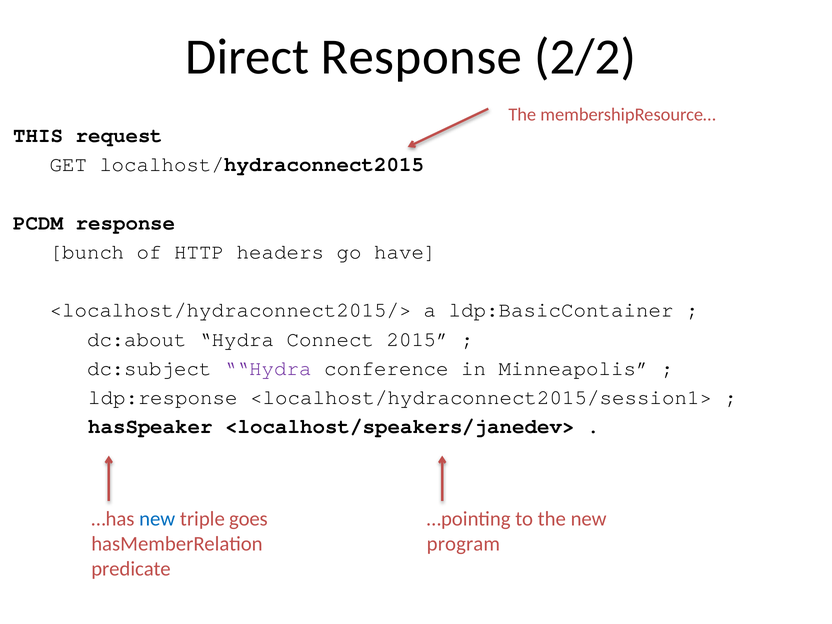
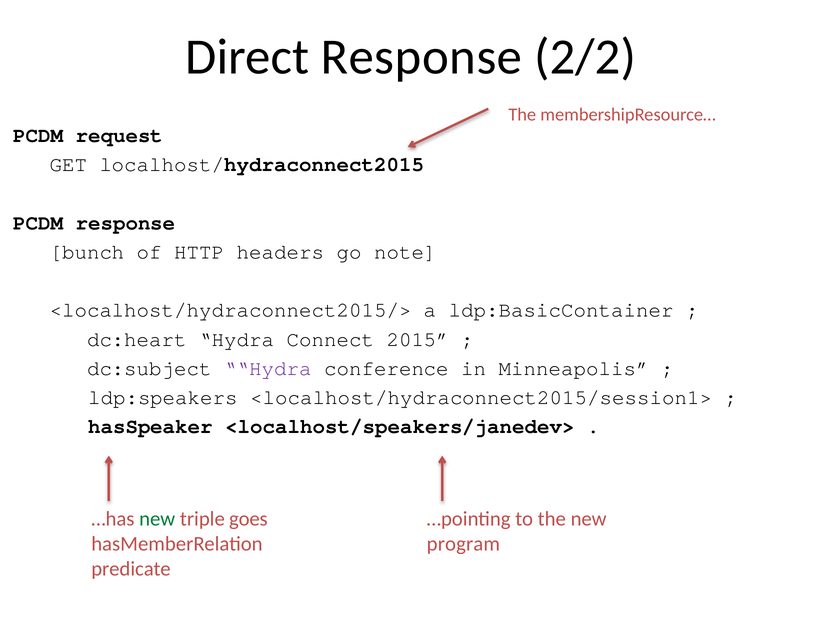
THIS at (38, 135): THIS -> PCDM
have: have -> note
dc:about: dc:about -> dc:heart
ldp:response: ldp:response -> ldp:speakers
new at (157, 519) colour: blue -> green
